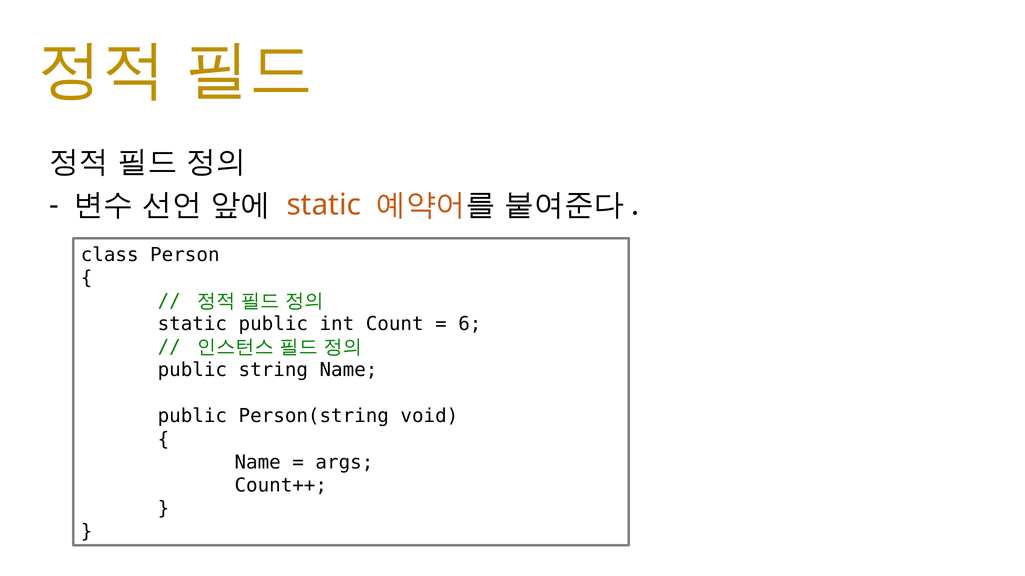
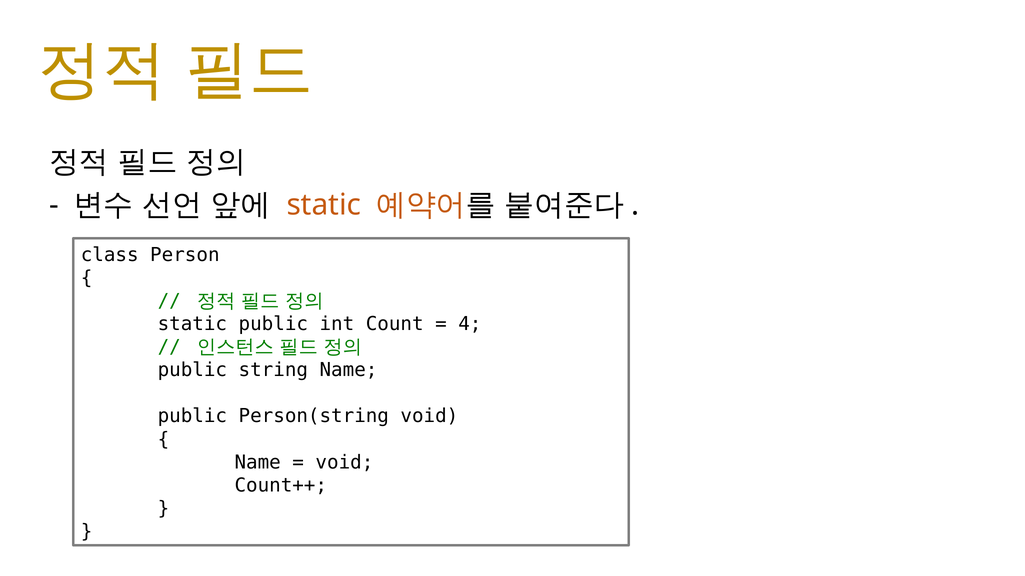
6: 6 -> 4
args at (344, 463): args -> void
